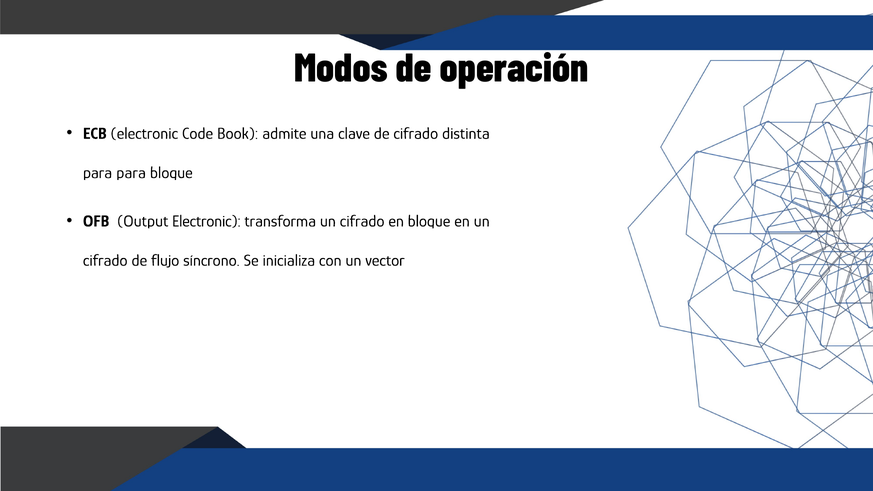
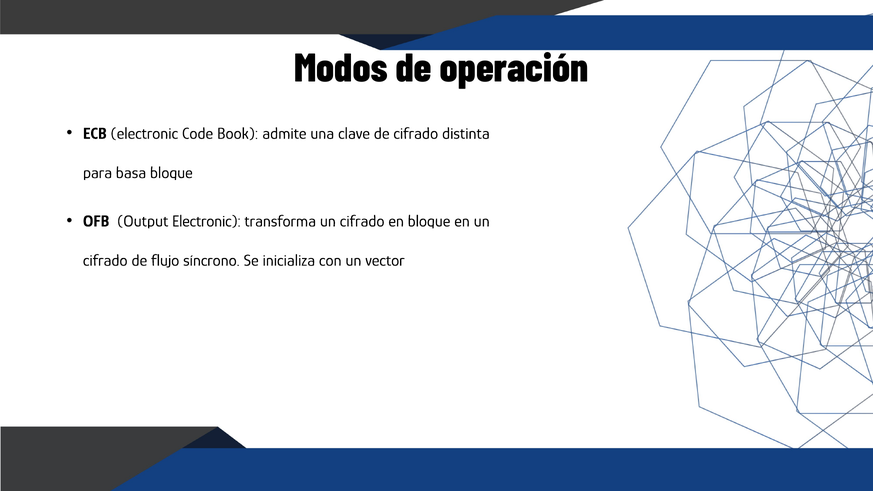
para para: para -> basa
